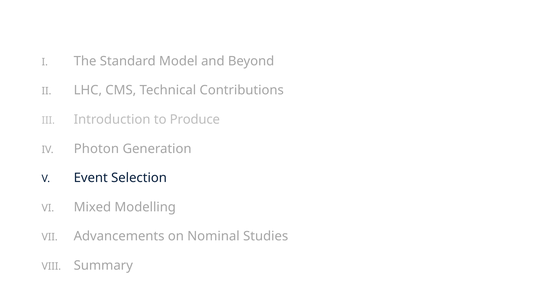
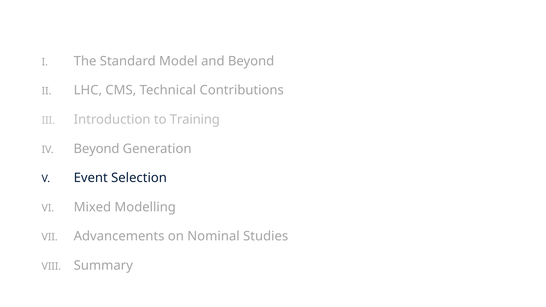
Produce: Produce -> Training
Photon at (96, 149): Photon -> Beyond
